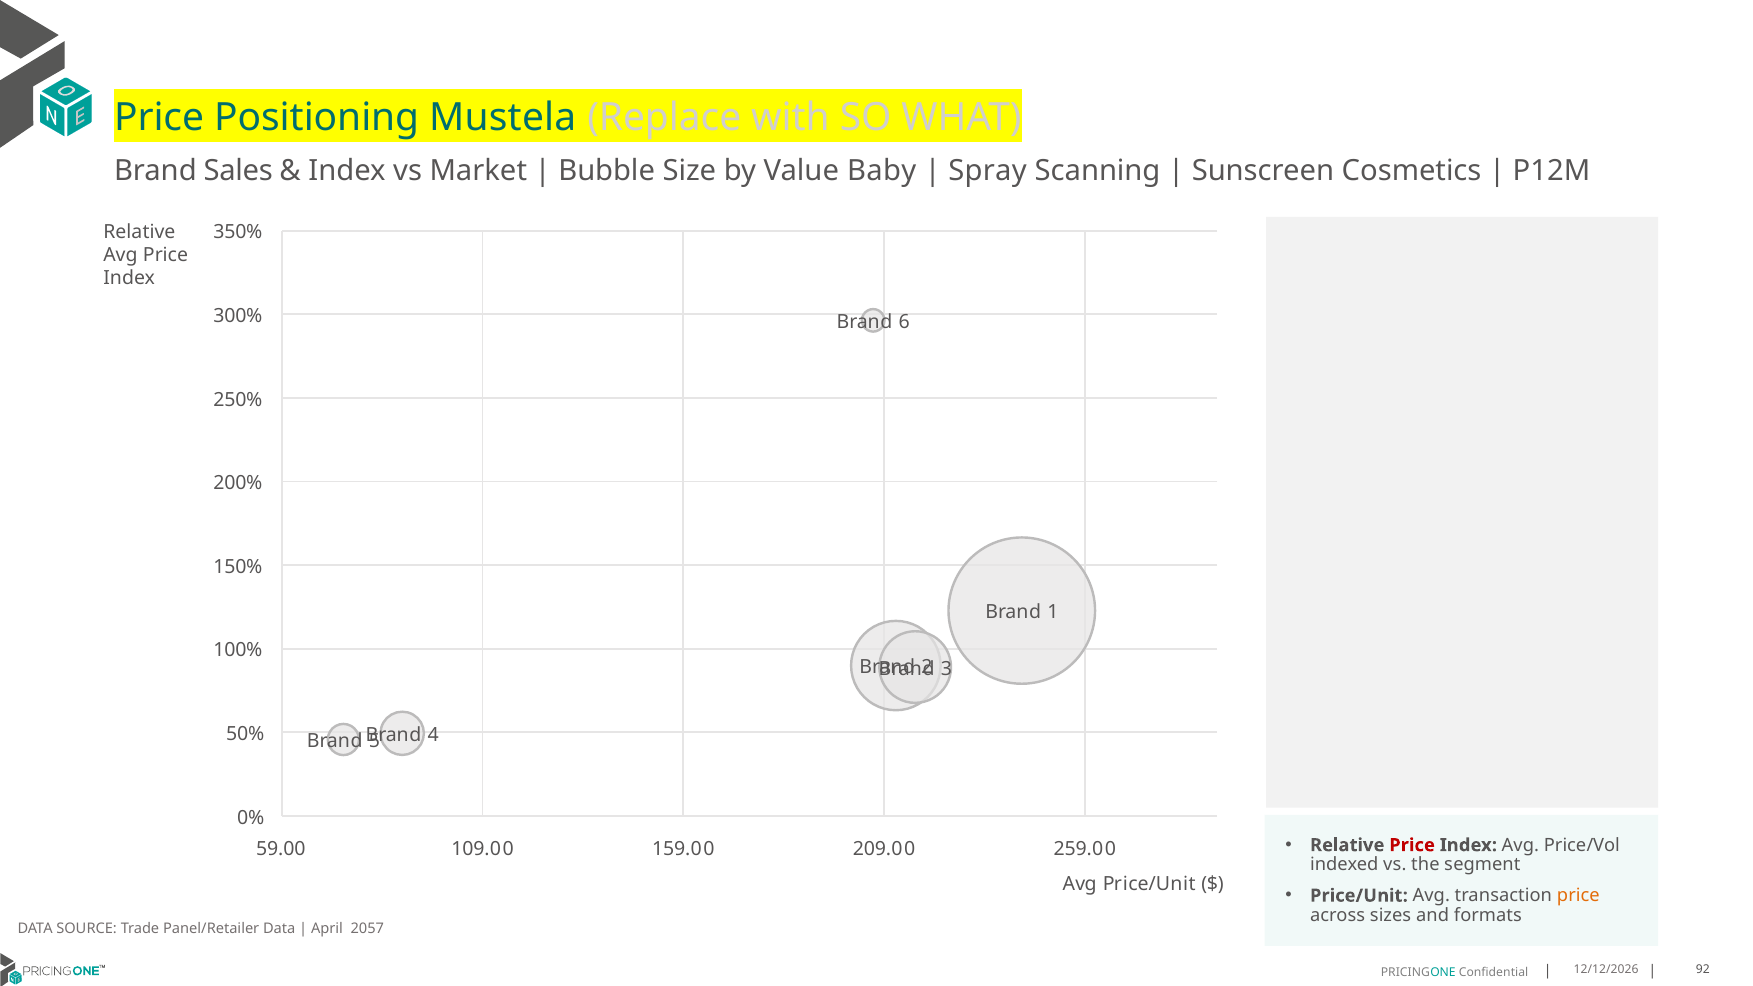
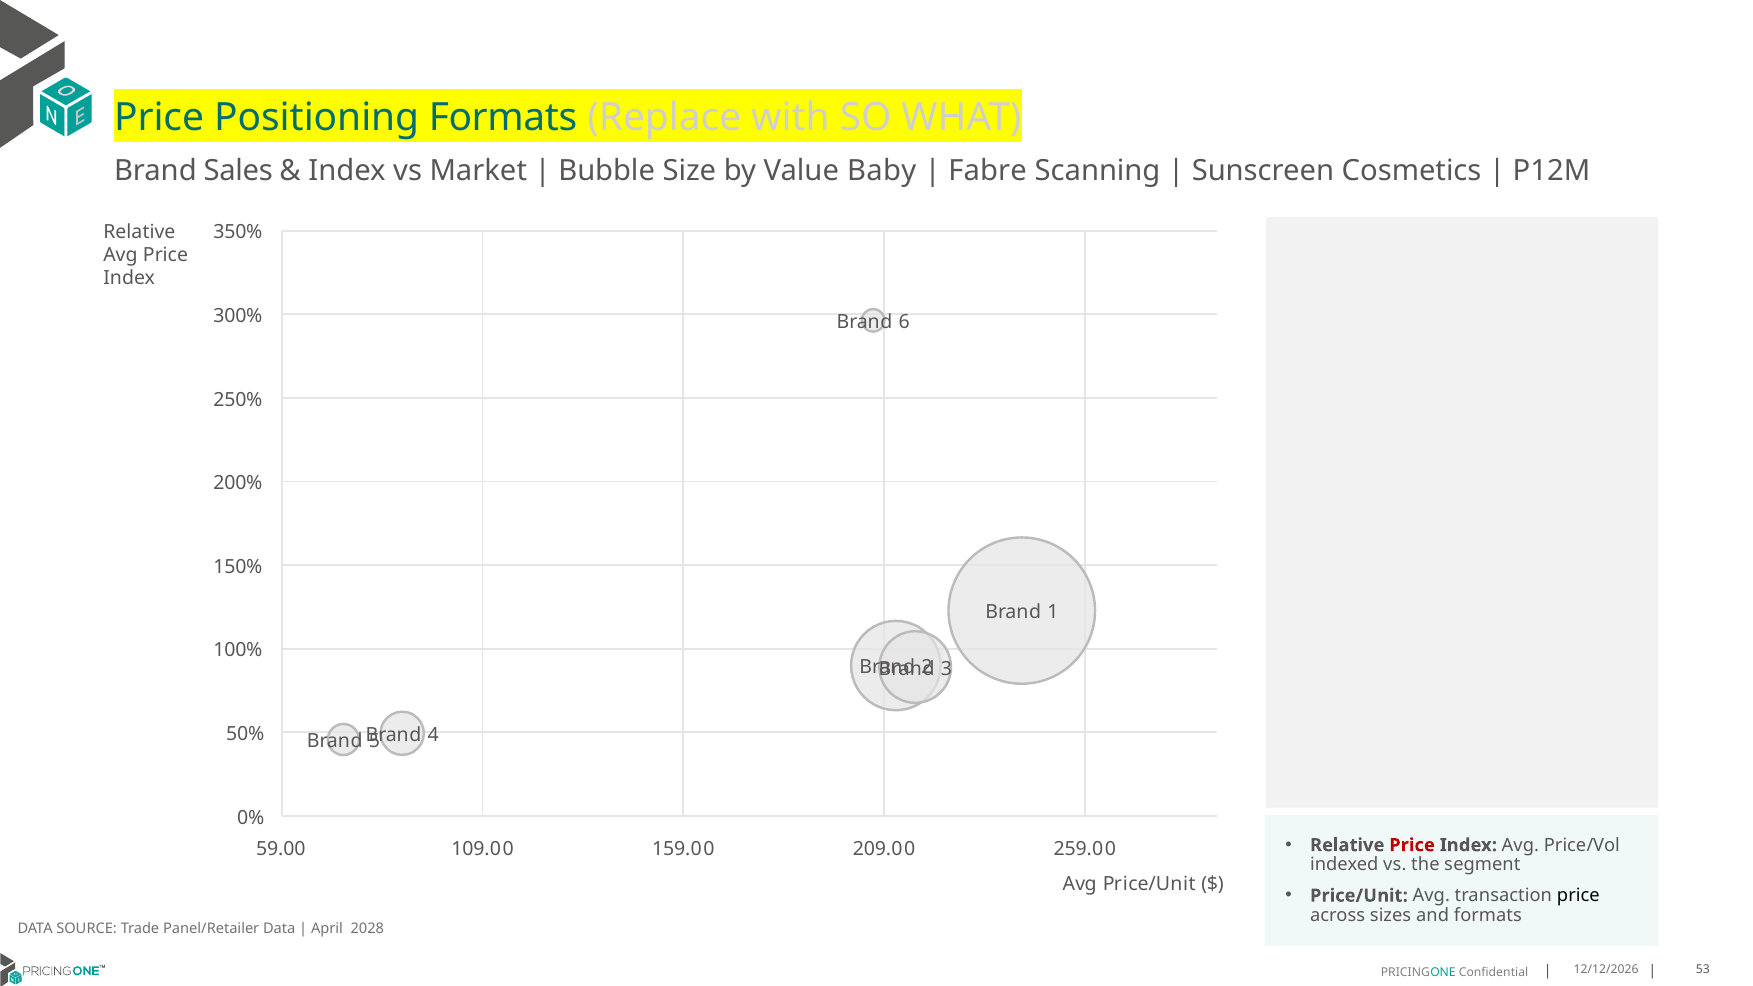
Positioning Mustela: Mustela -> Formats
Spray: Spray -> Fabre
price at (1578, 896) colour: orange -> black
2057: 2057 -> 2028
92: 92 -> 53
